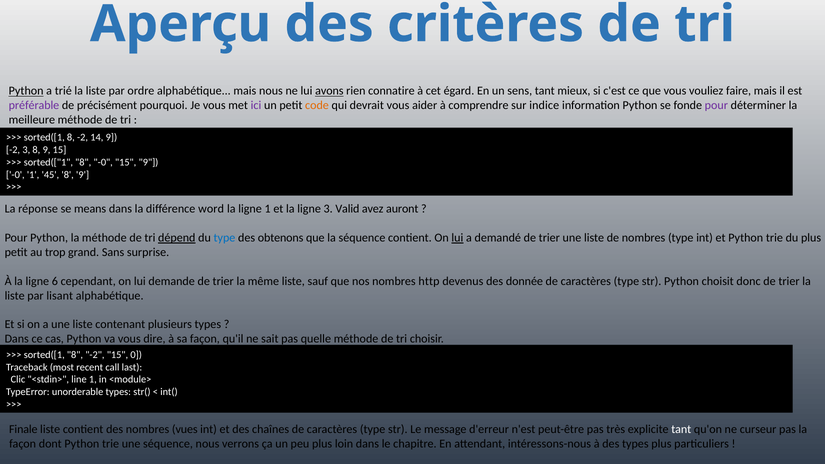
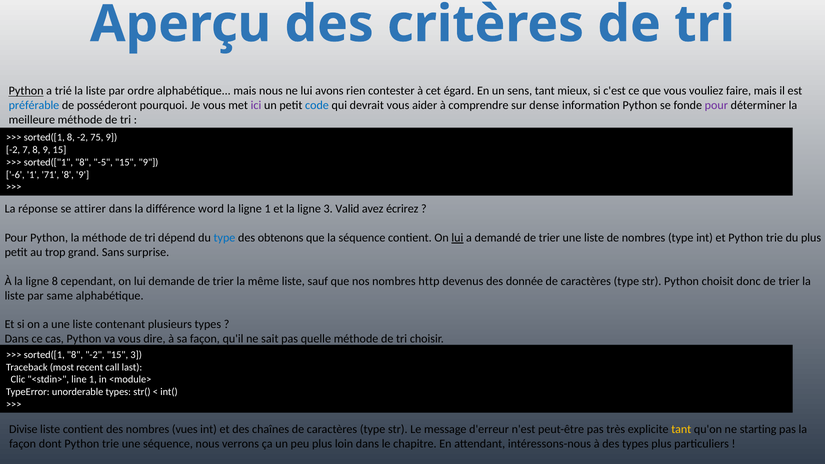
avons underline: present -> none
connatire: connatire -> contester
préférable colour: purple -> blue
précisément: précisément -> posséderont
code colour: orange -> blue
indice: indice -> dense
14: 14 -> 75
-2 3: 3 -> 7
8 -0: -0 -> -5
-0 at (15, 175): -0 -> -6
45: 45 -> 71
means: means -> attirer
auront: auront -> écrirez
dépend underline: present -> none
ligne 6: 6 -> 8
lisant: lisant -> same
15 0: 0 -> 3
Finale: Finale -> Divise
tant at (681, 430) colour: white -> yellow
curseur: curseur -> starting
